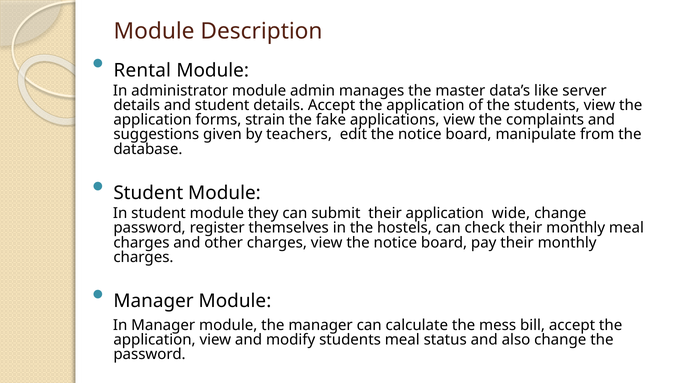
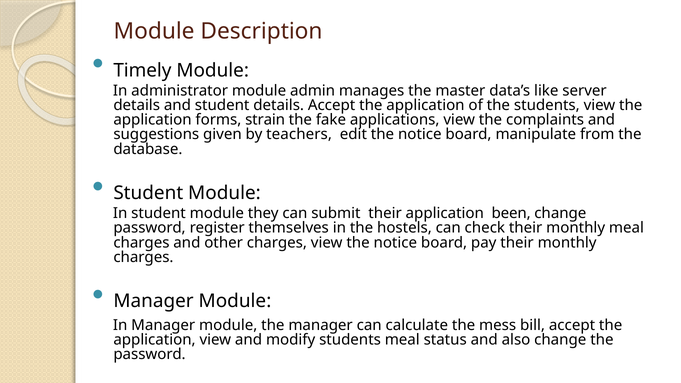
Rental: Rental -> Timely
wide: wide -> been
